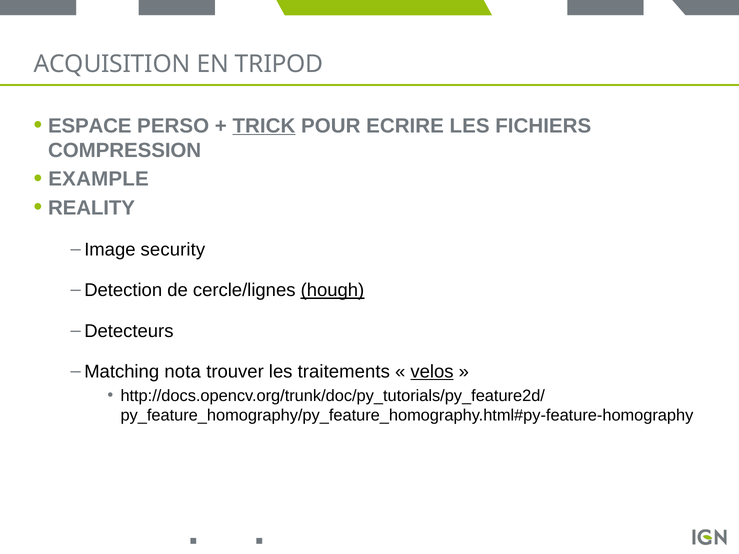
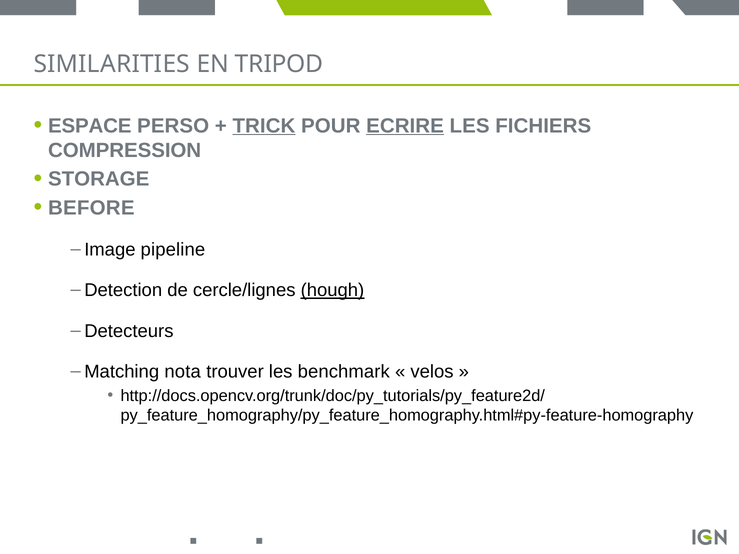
ACQUISITION: ACQUISITION -> SIMILARITIES
ECRIRE underline: none -> present
EXAMPLE: EXAMPLE -> STORAGE
REALITY: REALITY -> BEFORE
security: security -> pipeline
traitements: traitements -> benchmark
velos underline: present -> none
